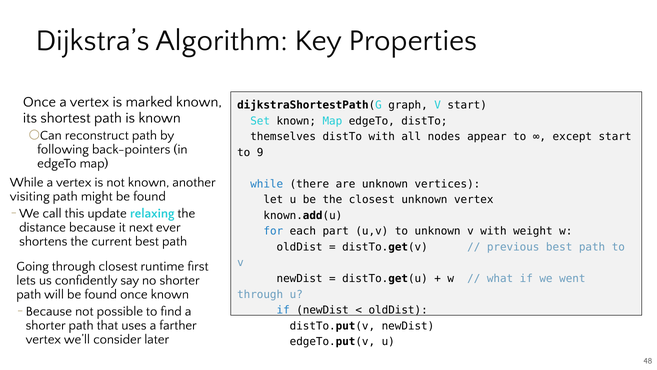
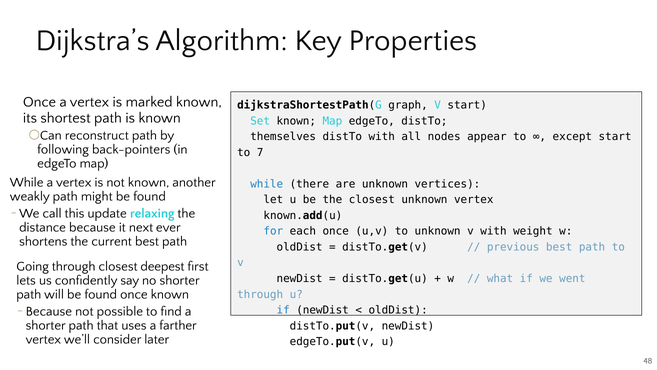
9: 9 -> 7
visiting: visiting -> weakly
each part: part -> once
runtime: runtime -> deepest
